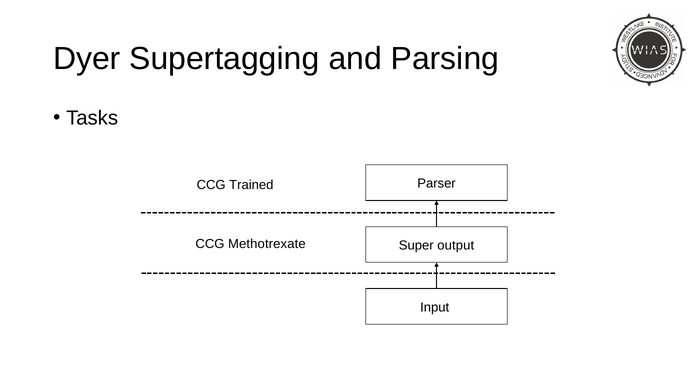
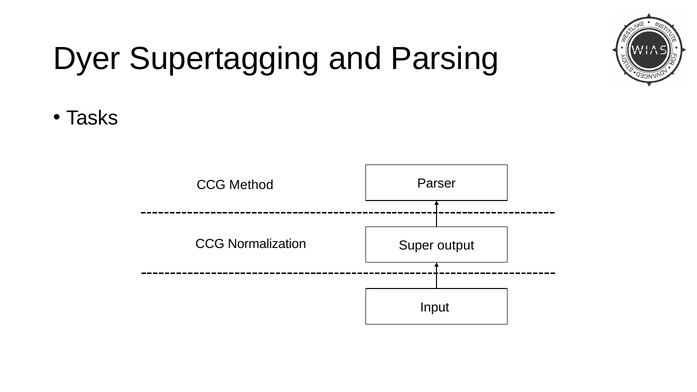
Trained: Trained -> Method
Methotrexate: Methotrexate -> Normalization
